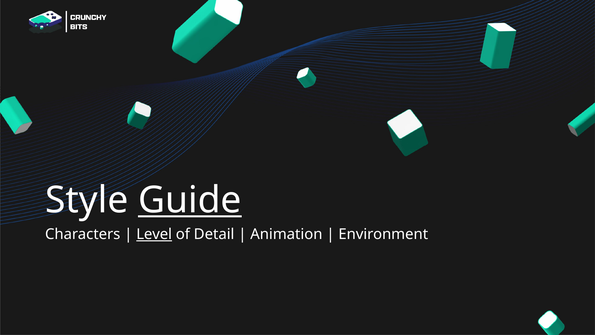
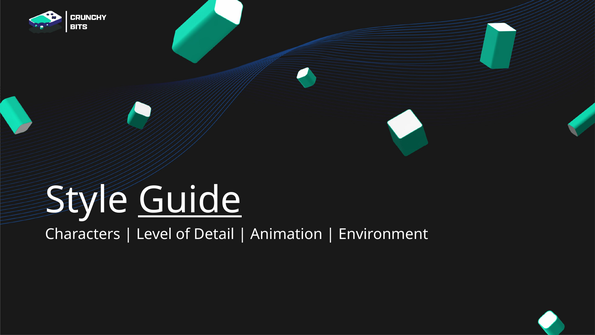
Level underline: present -> none
